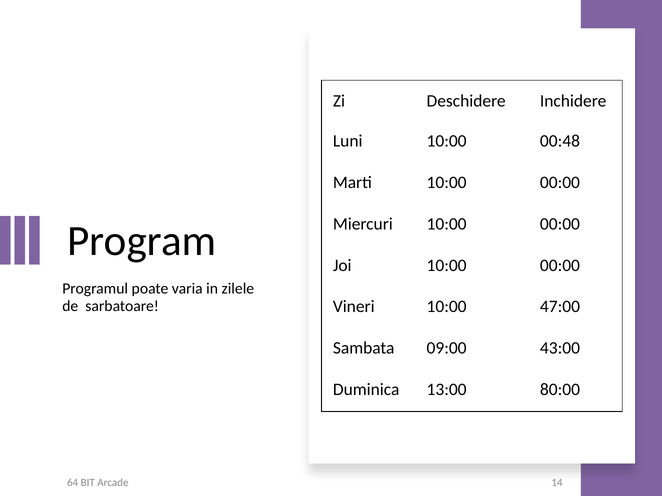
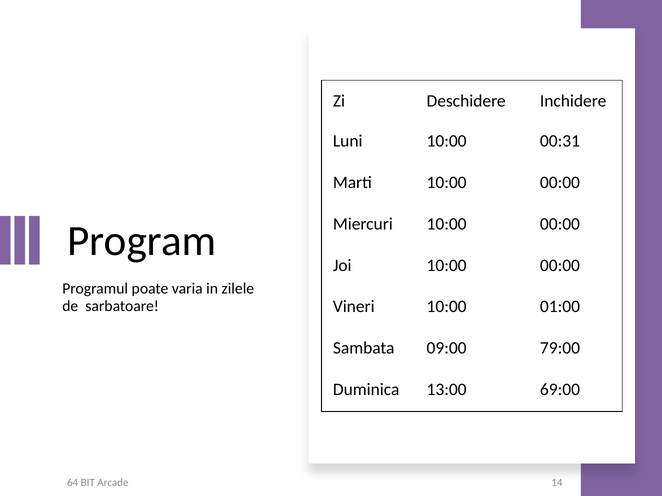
00:48: 00:48 -> 00:31
47:00: 47:00 -> 01:00
43:00: 43:00 -> 79:00
80:00: 80:00 -> 69:00
